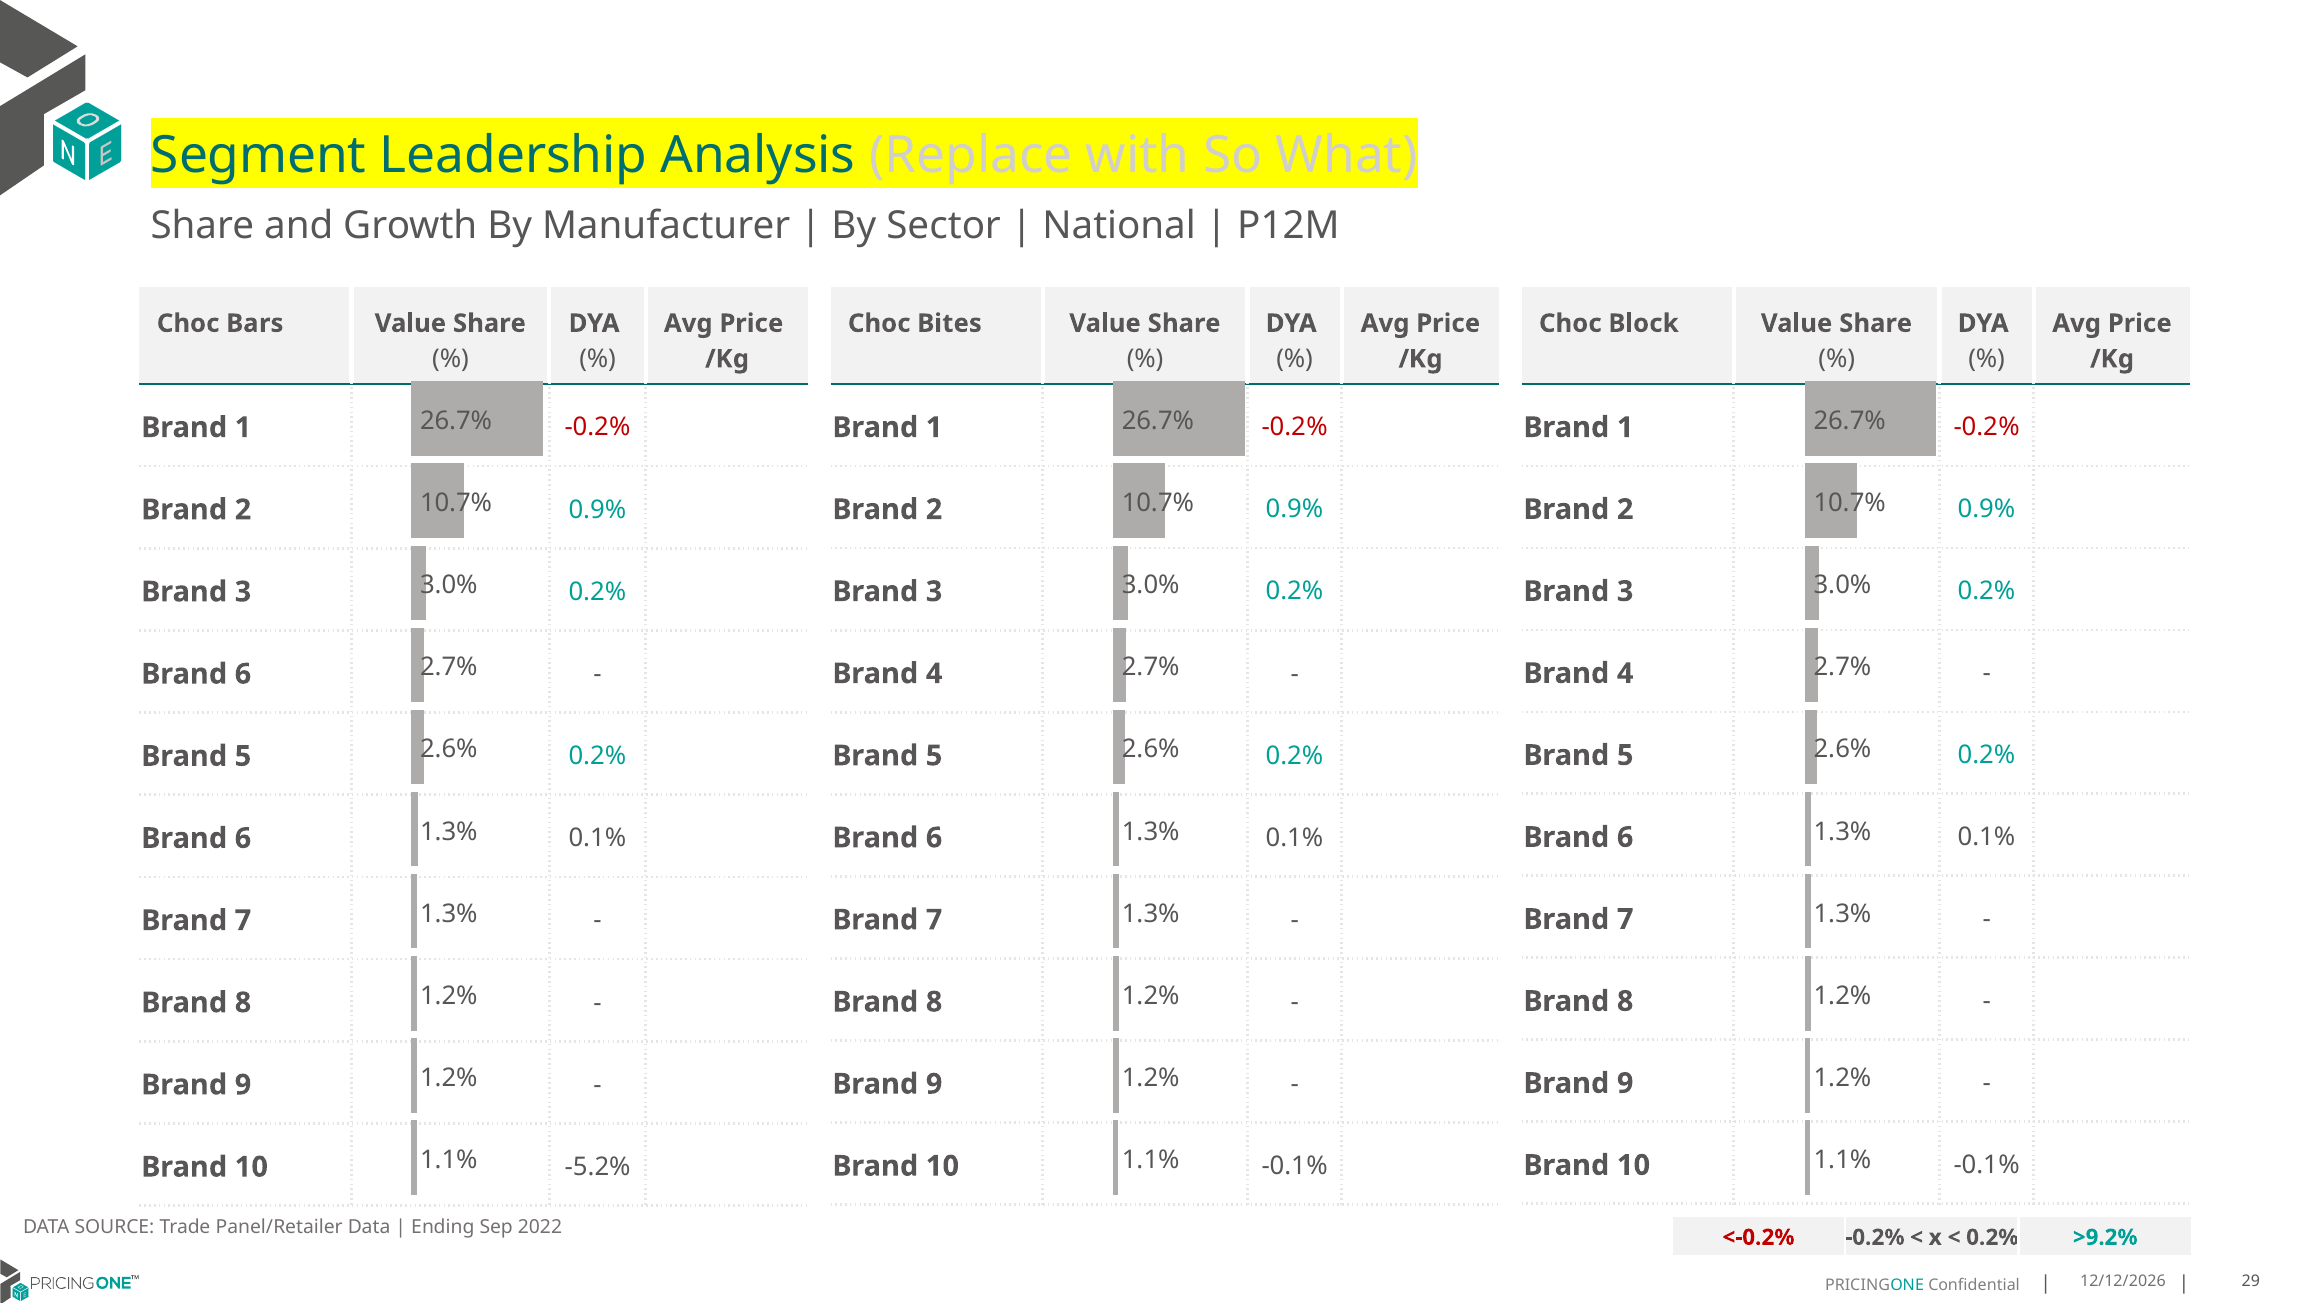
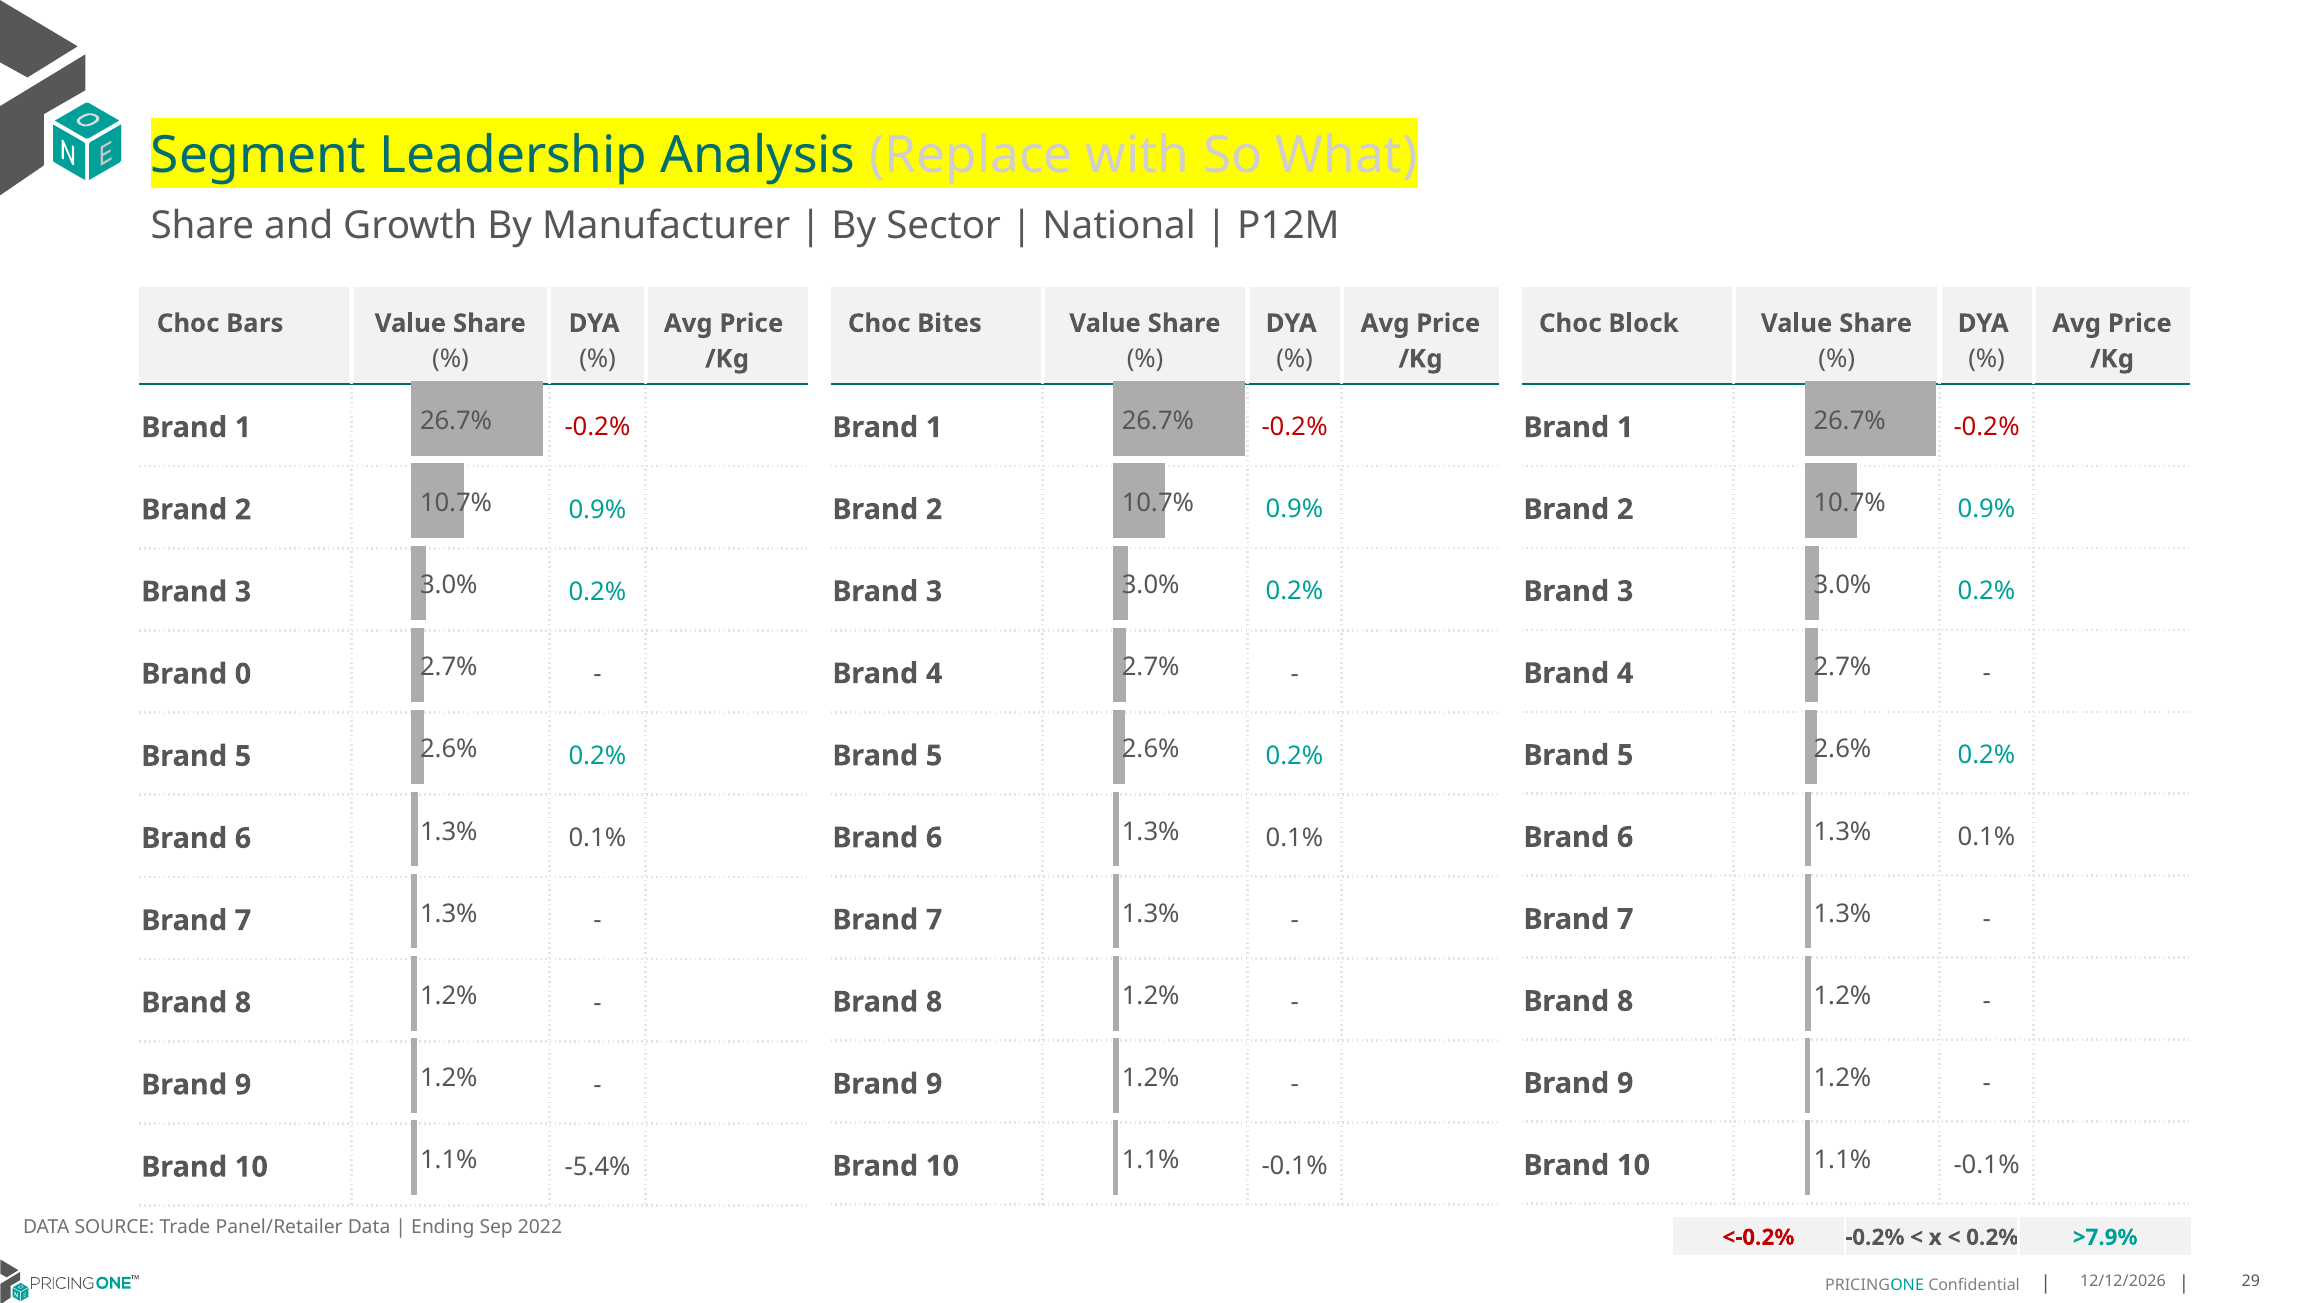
6 at (243, 674): 6 -> 0
-5.2%: -5.2% -> -5.4%
>9.2%: >9.2% -> >7.9%
